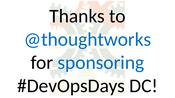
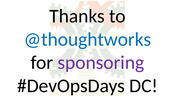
sponsoring colour: blue -> purple
